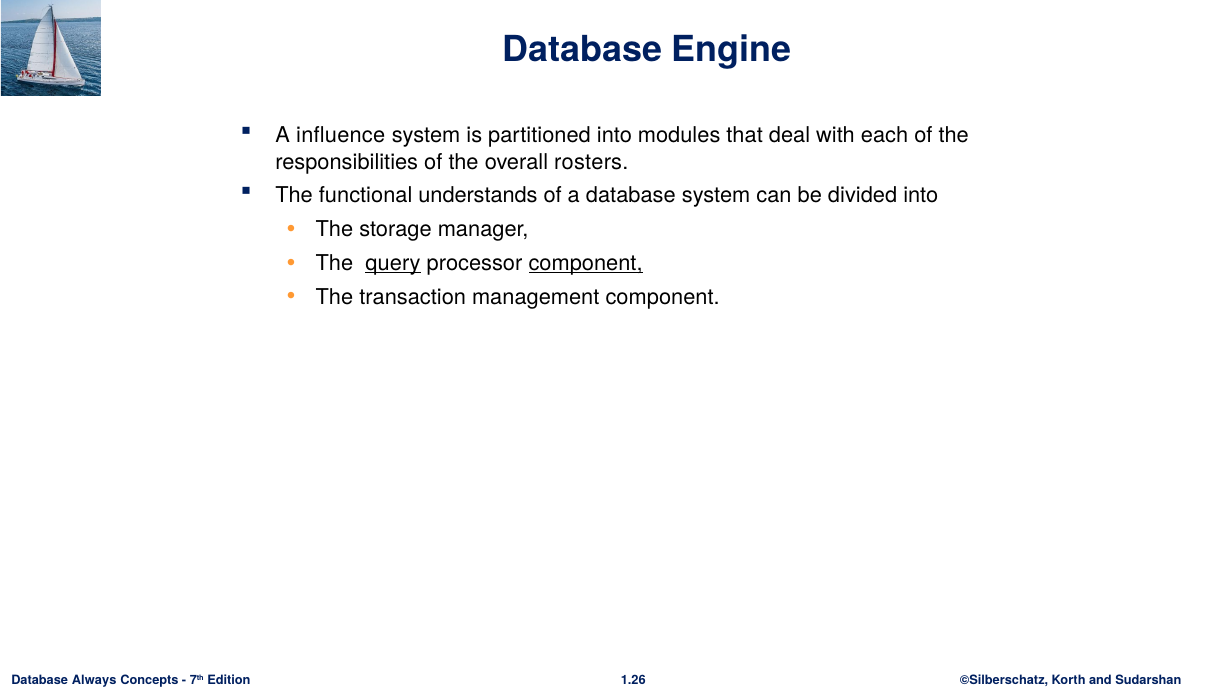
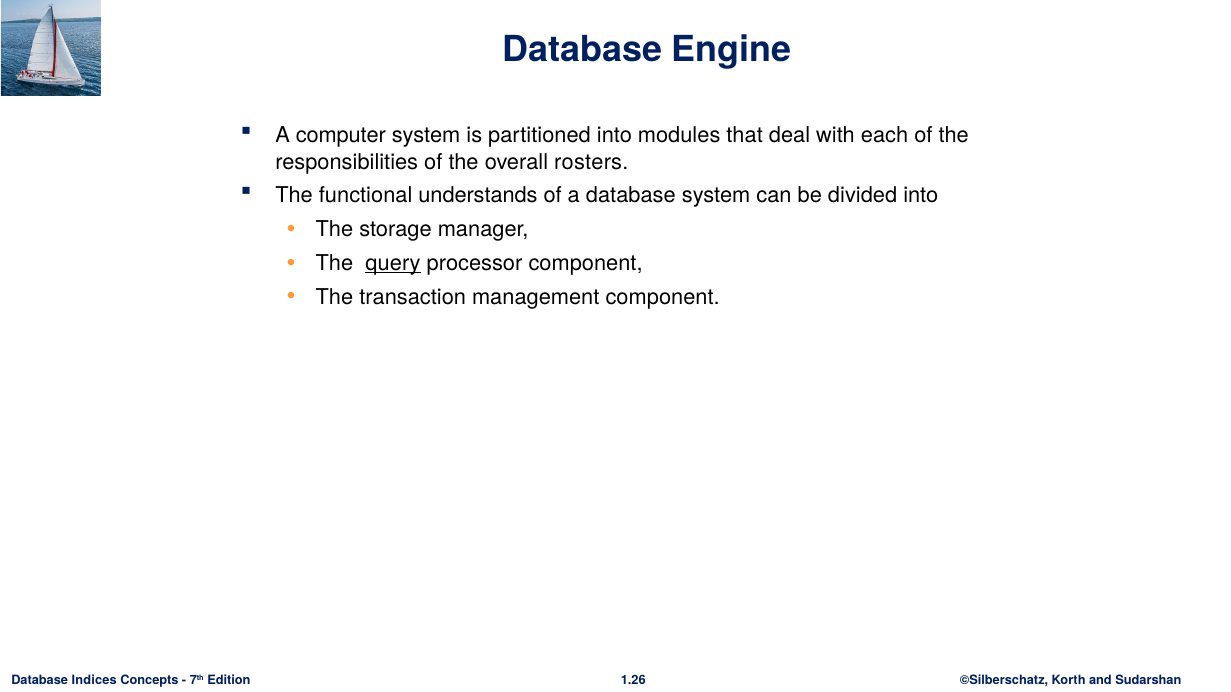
influence: influence -> computer
component at (586, 263) underline: present -> none
Always: Always -> Indices
